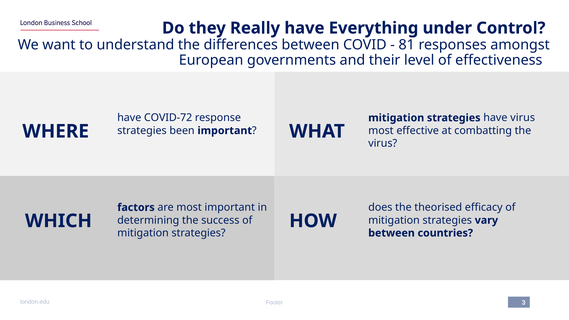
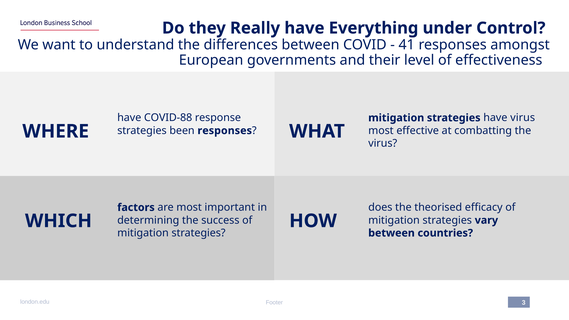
81: 81 -> 41
COVID-72: COVID-72 -> COVID-88
been important: important -> responses
